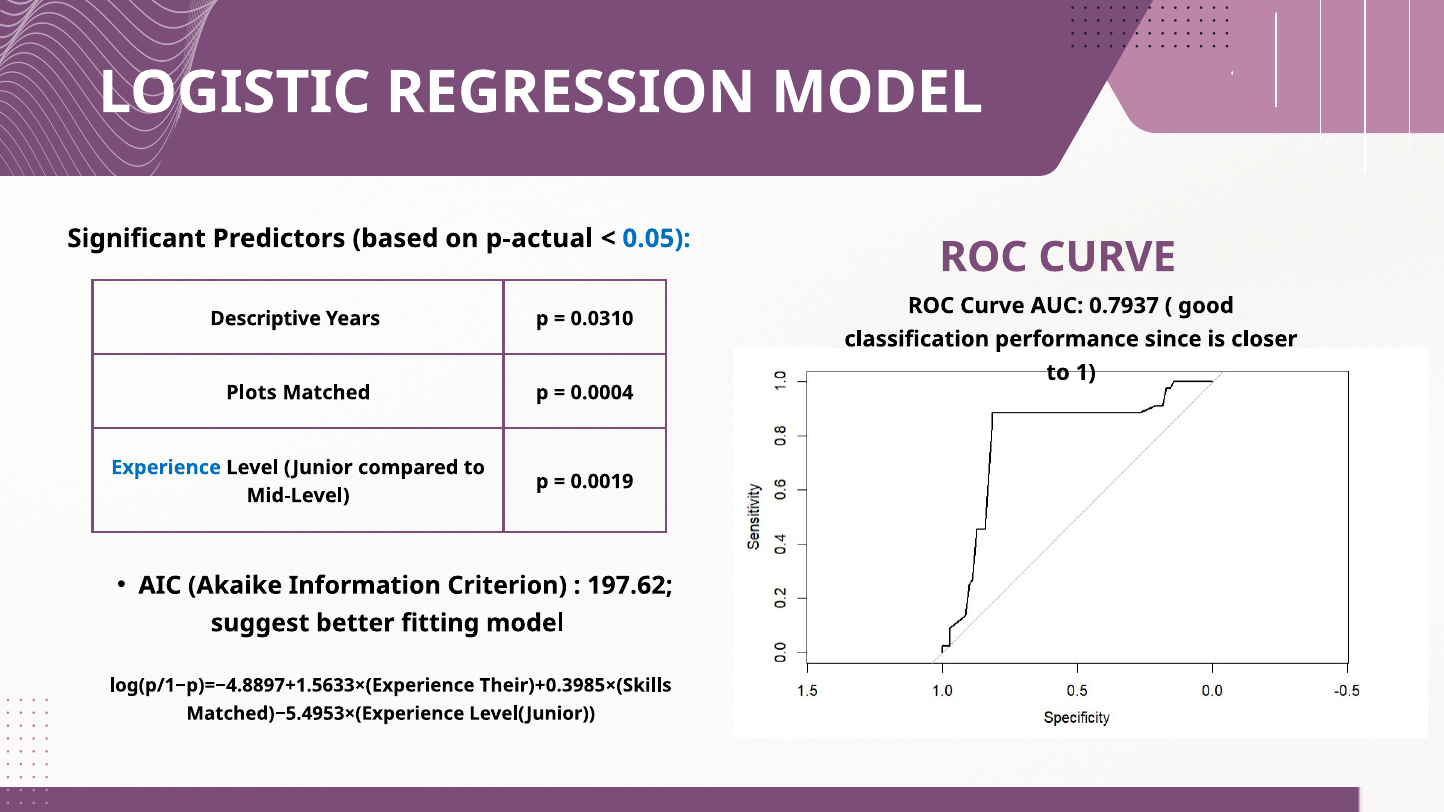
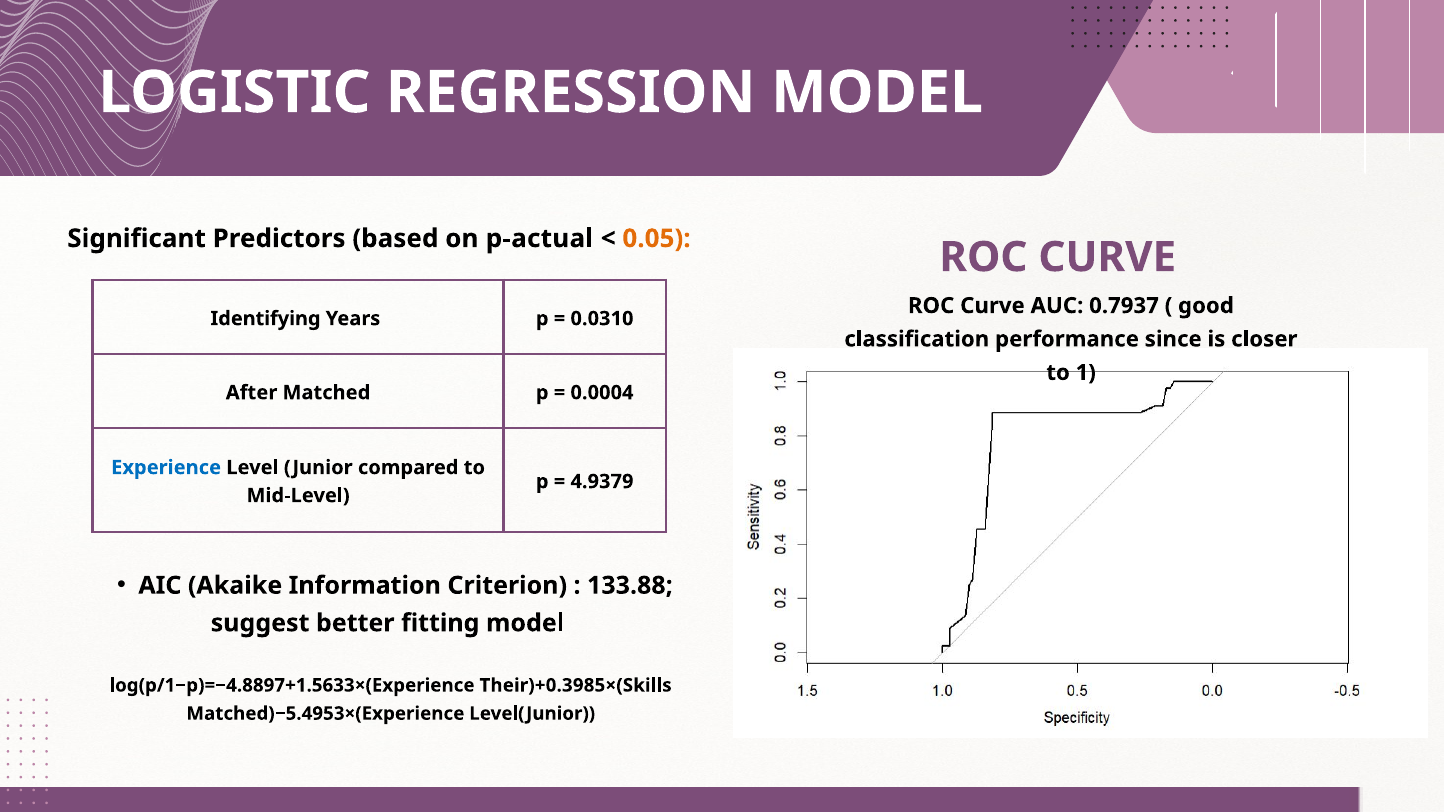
0.05 colour: blue -> orange
Descriptive: Descriptive -> Identifying
Plots: Plots -> After
0.0019: 0.0019 -> 4.9379
197.62: 197.62 -> 133.88
